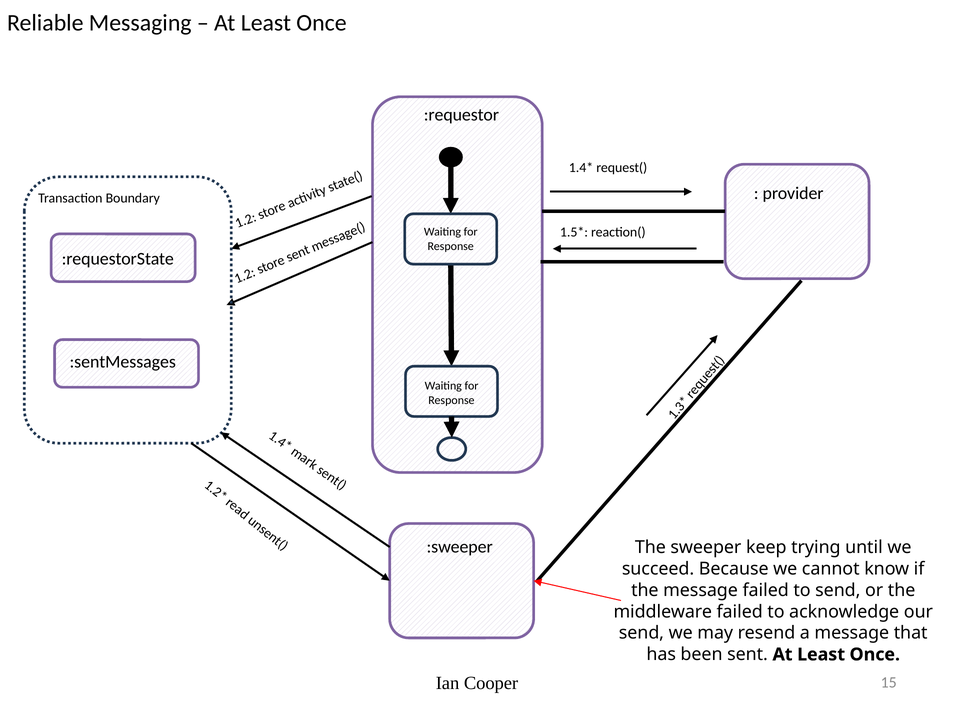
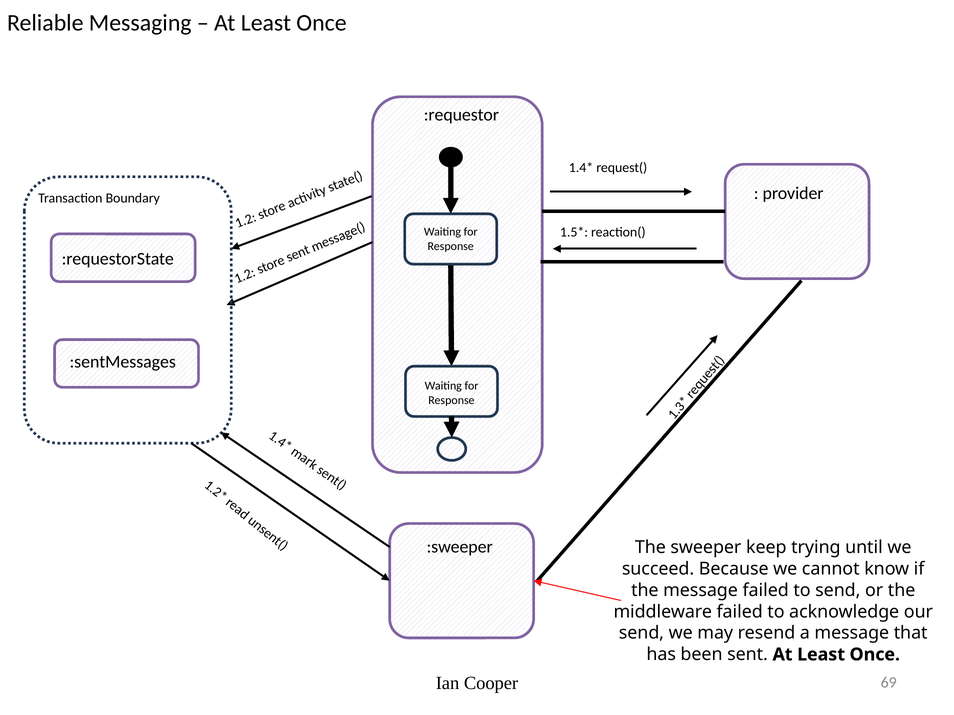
15: 15 -> 69
